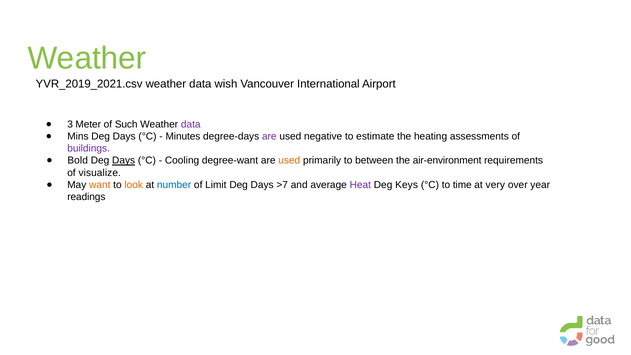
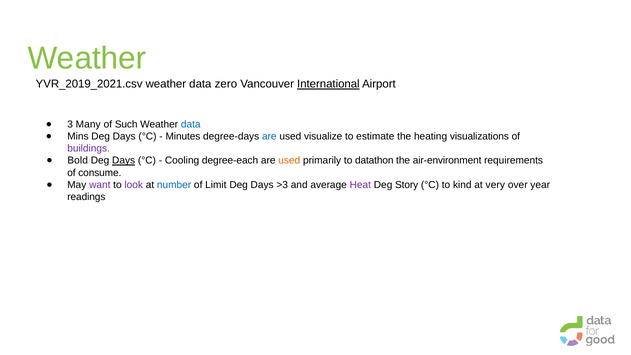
wish: wish -> zero
International underline: none -> present
Meter: Meter -> Many
data at (191, 124) colour: purple -> blue
are at (269, 136) colour: purple -> blue
negative: negative -> visualize
assessments: assessments -> visualizations
degree-want: degree-want -> degree-each
between: between -> datathon
visualize: visualize -> consume
want colour: orange -> purple
look colour: orange -> purple
>7: >7 -> >3
Keys: Keys -> Story
time: time -> kind
